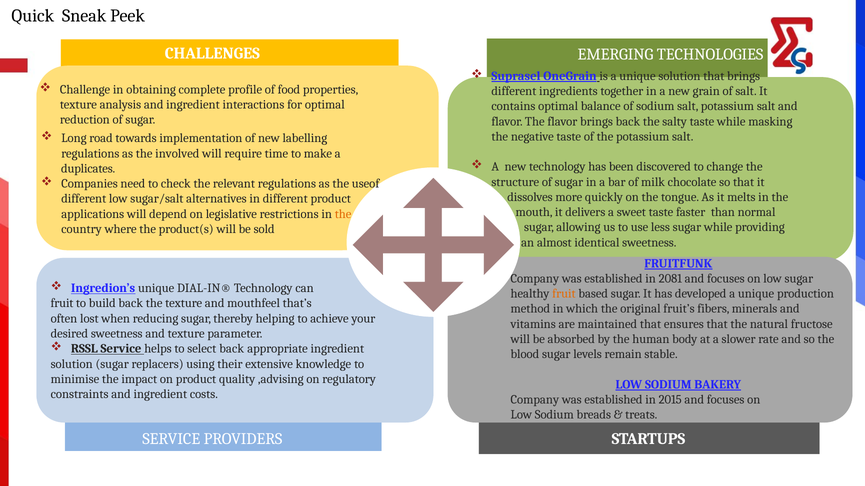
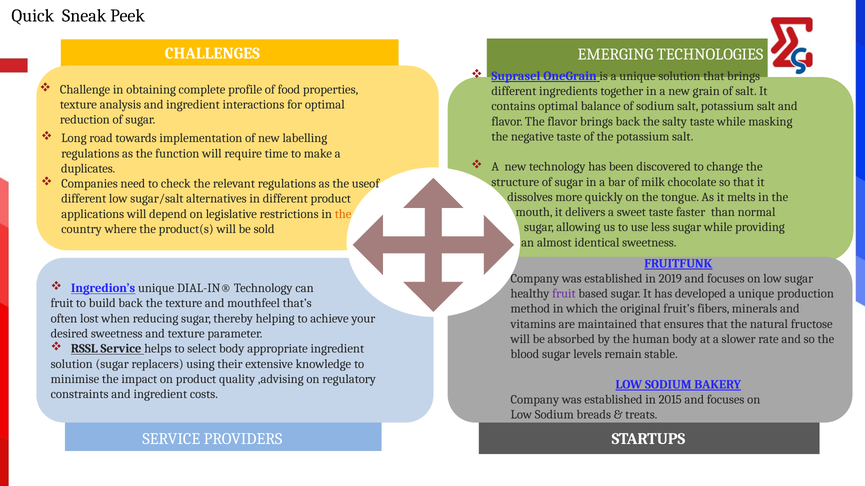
involved: involved -> function
2081: 2081 -> 2019
fruit at (564, 294) colour: orange -> purple
select back: back -> body
